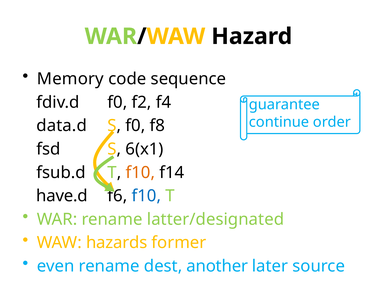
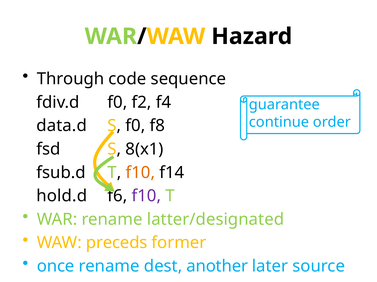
Memory: Memory -> Through
6(x1: 6(x1 -> 8(x1
have.d: have.d -> hold.d
f10 at (146, 196) colour: blue -> purple
hazards: hazards -> preceds
even: even -> once
